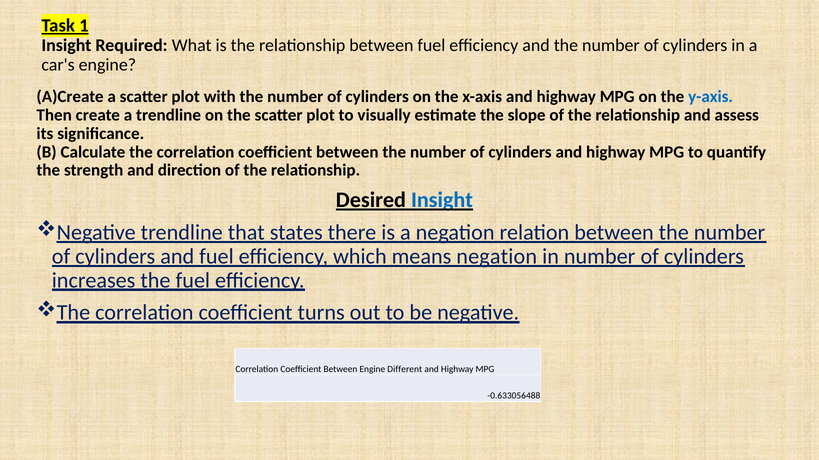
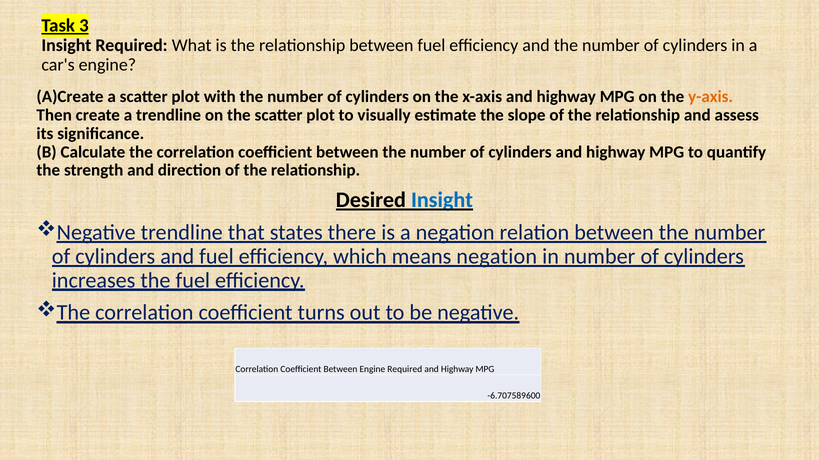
1: 1 -> 3
y-axis colour: blue -> orange
Engine Different: Different -> Required
-0.633056488: -0.633056488 -> -6.707589600
